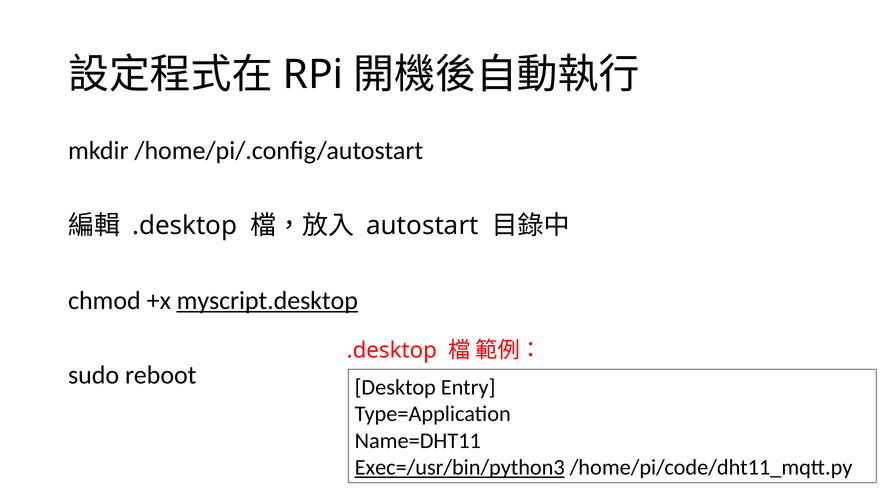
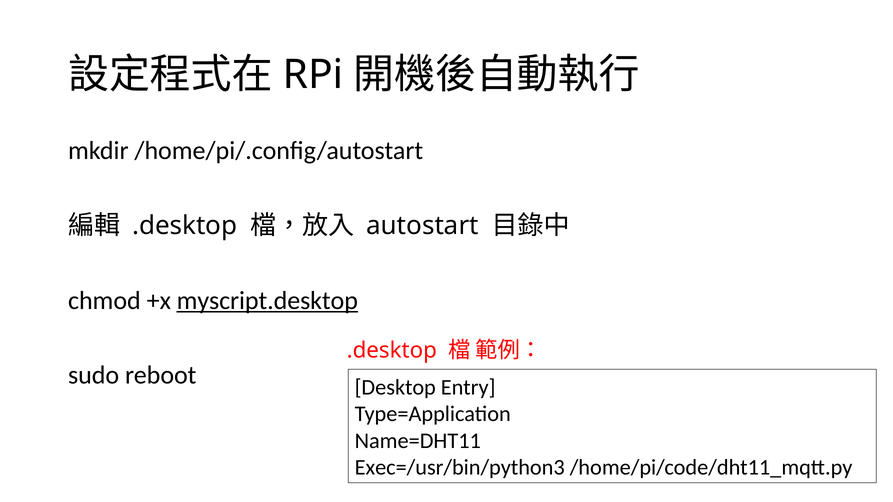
Exec=/usr/bin/python3 underline: present -> none
